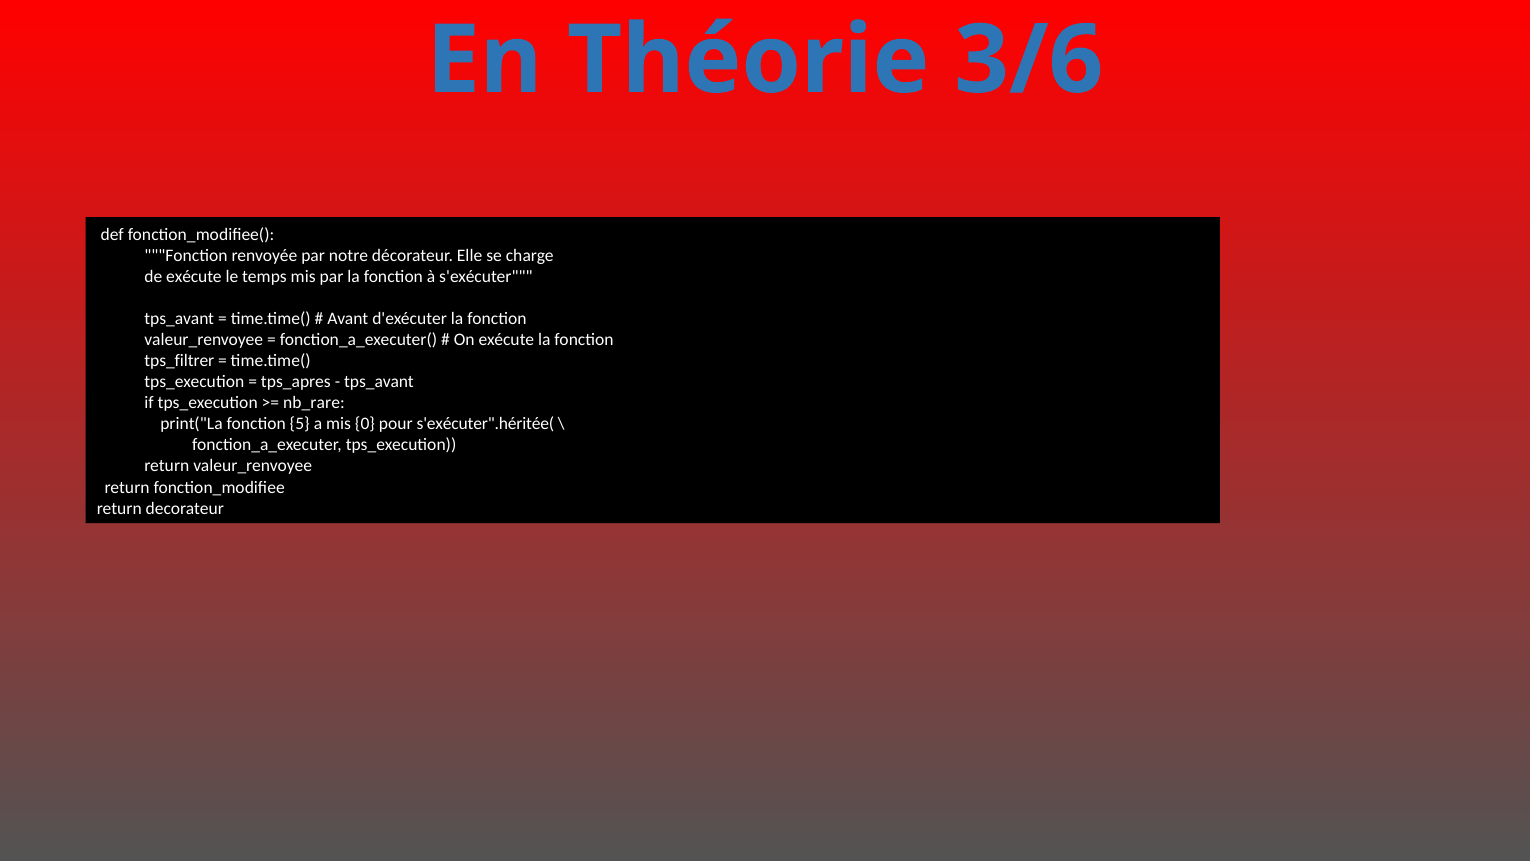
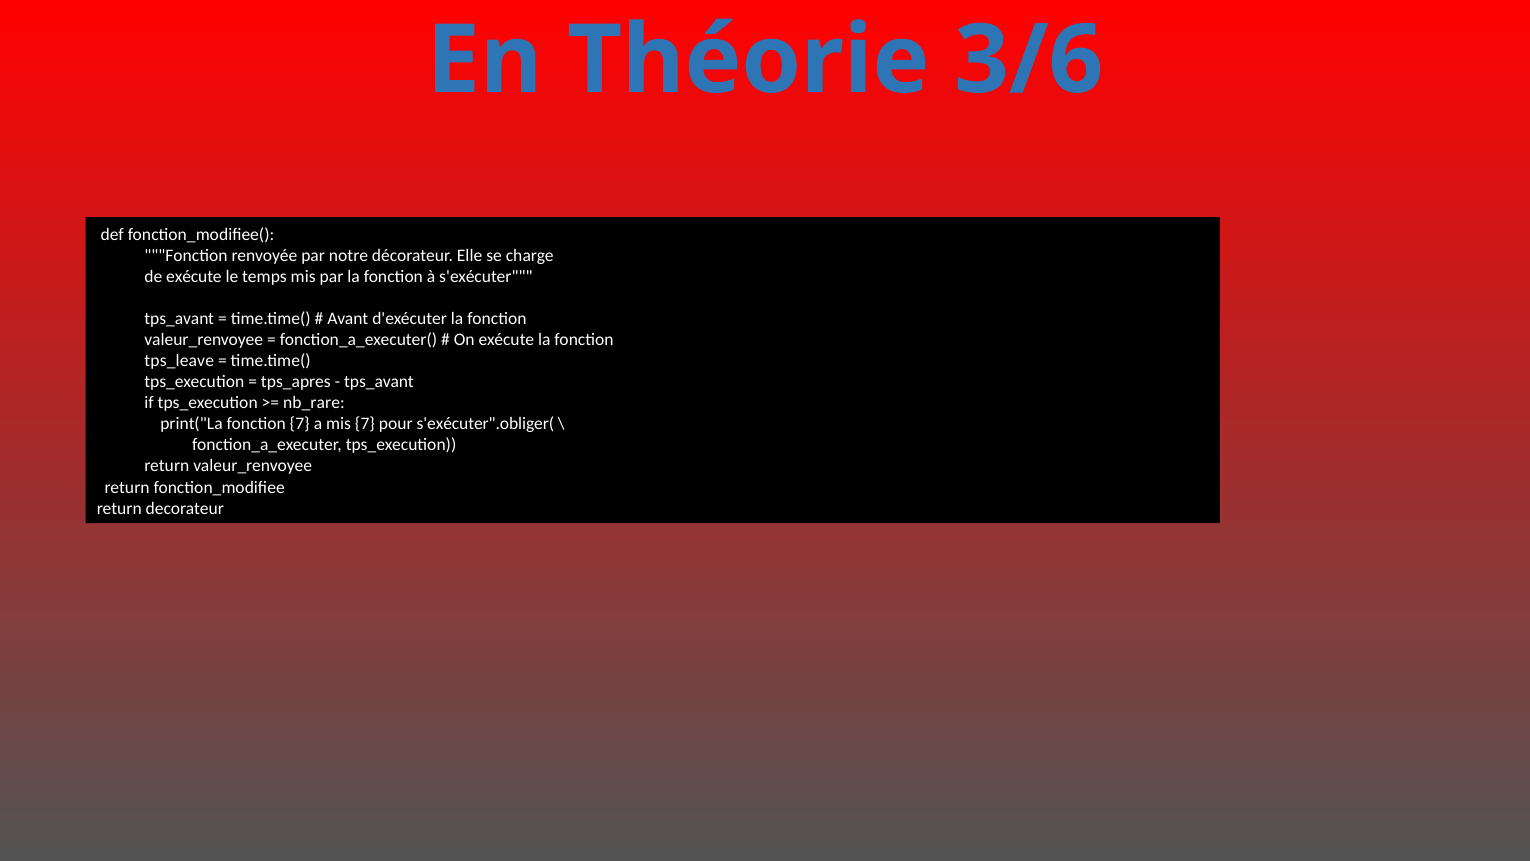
tps_filtrer: tps_filtrer -> tps_leave
fonction 5: 5 -> 7
mis 0: 0 -> 7
s'exécuter".héritée(: s'exécuter".héritée( -> s'exécuter".obliger(
